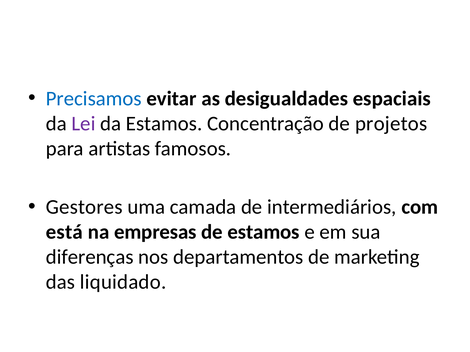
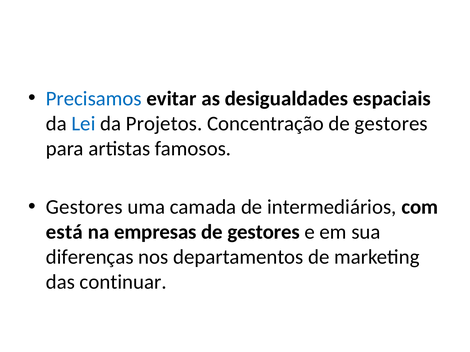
Lei colour: purple -> blue
da Estamos: Estamos -> Projetos
Concentração de projetos: projetos -> gestores
estamos at (264, 232): estamos -> gestores
liquidado: liquidado -> continuar
